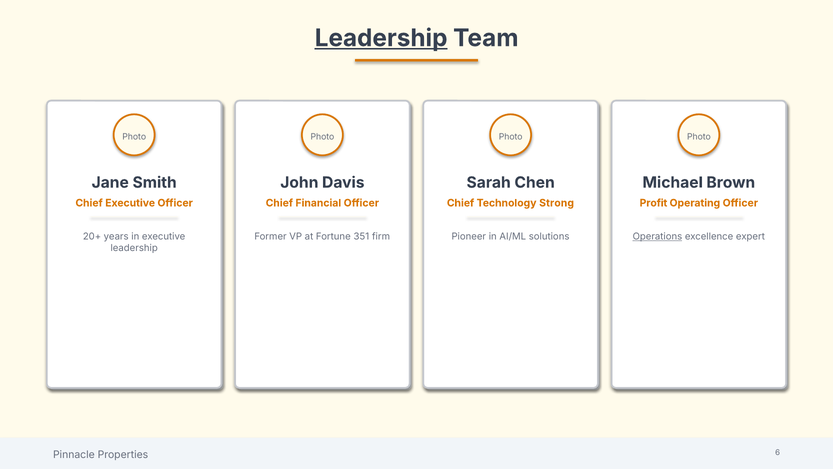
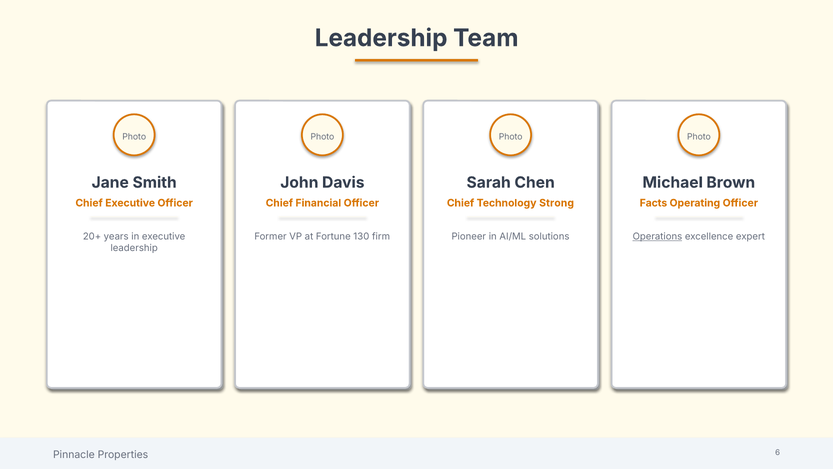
Leadership at (381, 38) underline: present -> none
Profit: Profit -> Facts
351: 351 -> 130
